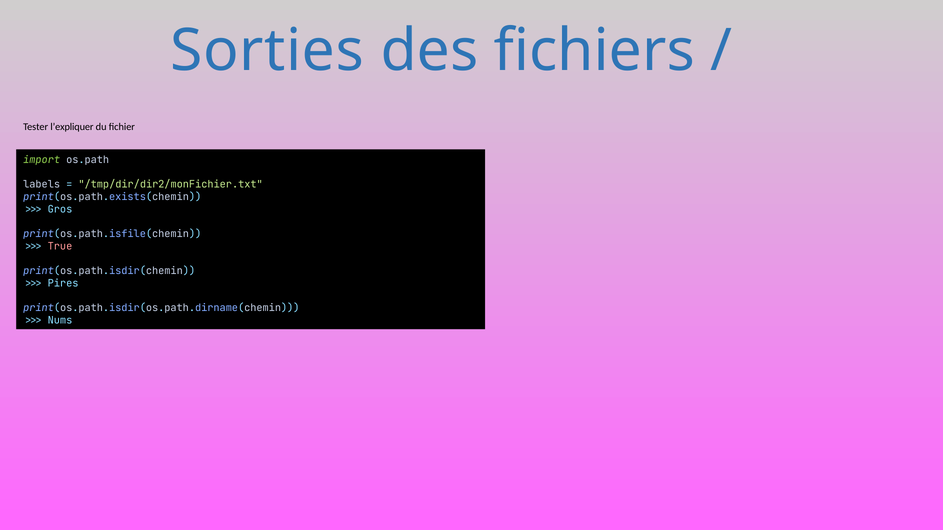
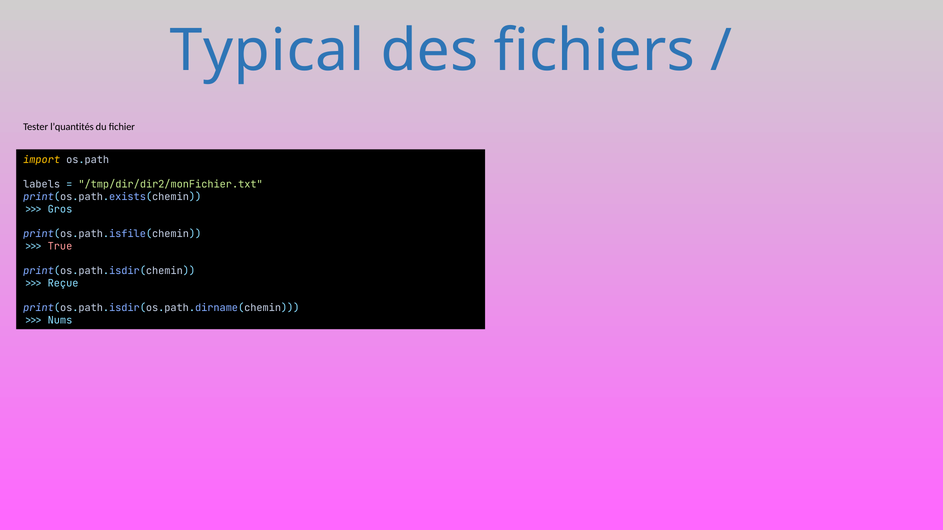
Sorties: Sorties -> Typical
l’expliquer: l’expliquer -> l’quantités
import colour: light green -> yellow
Pires: Pires -> Reçue
